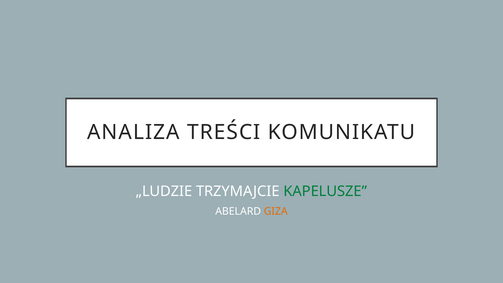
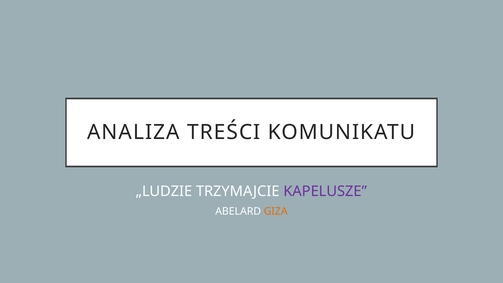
KAPELUSZE colour: green -> purple
